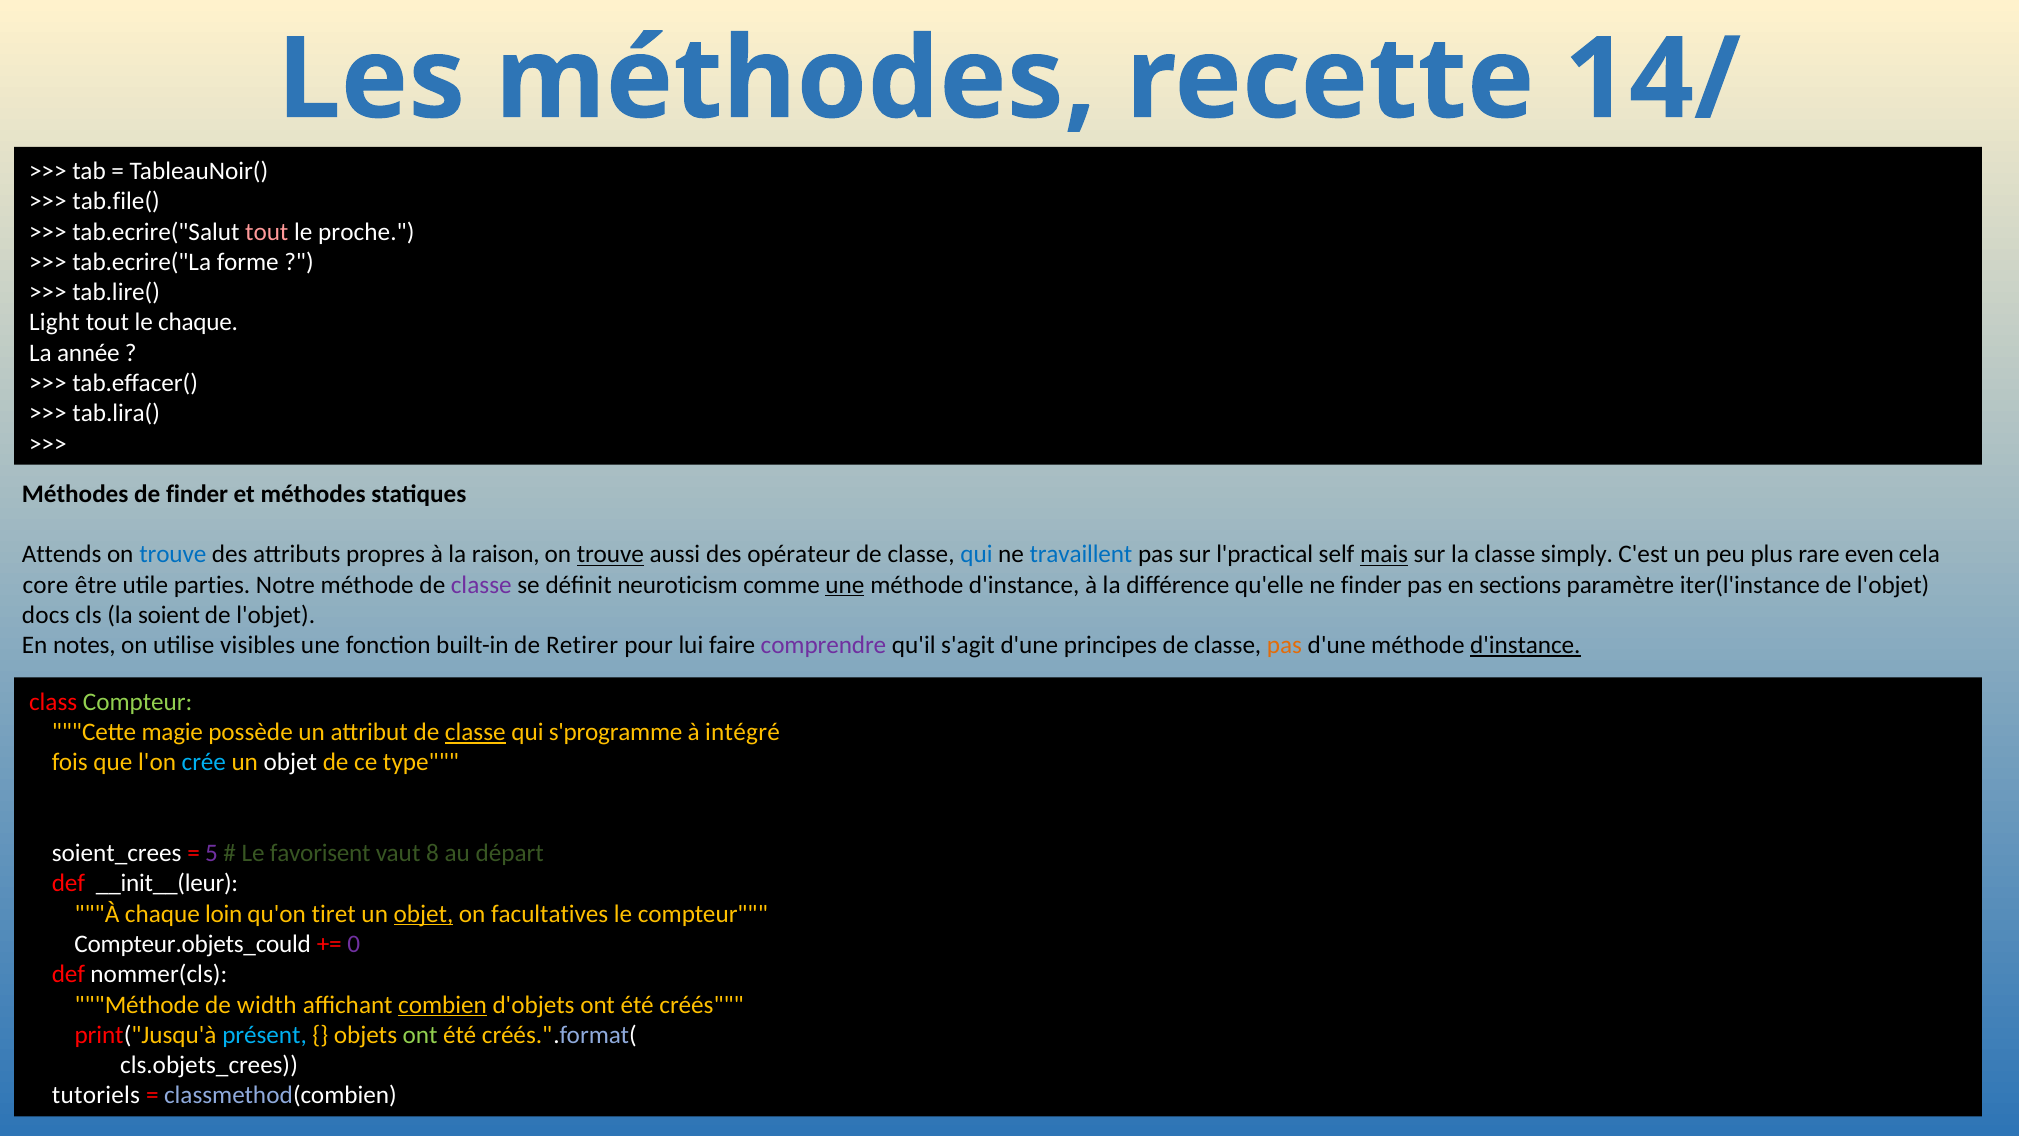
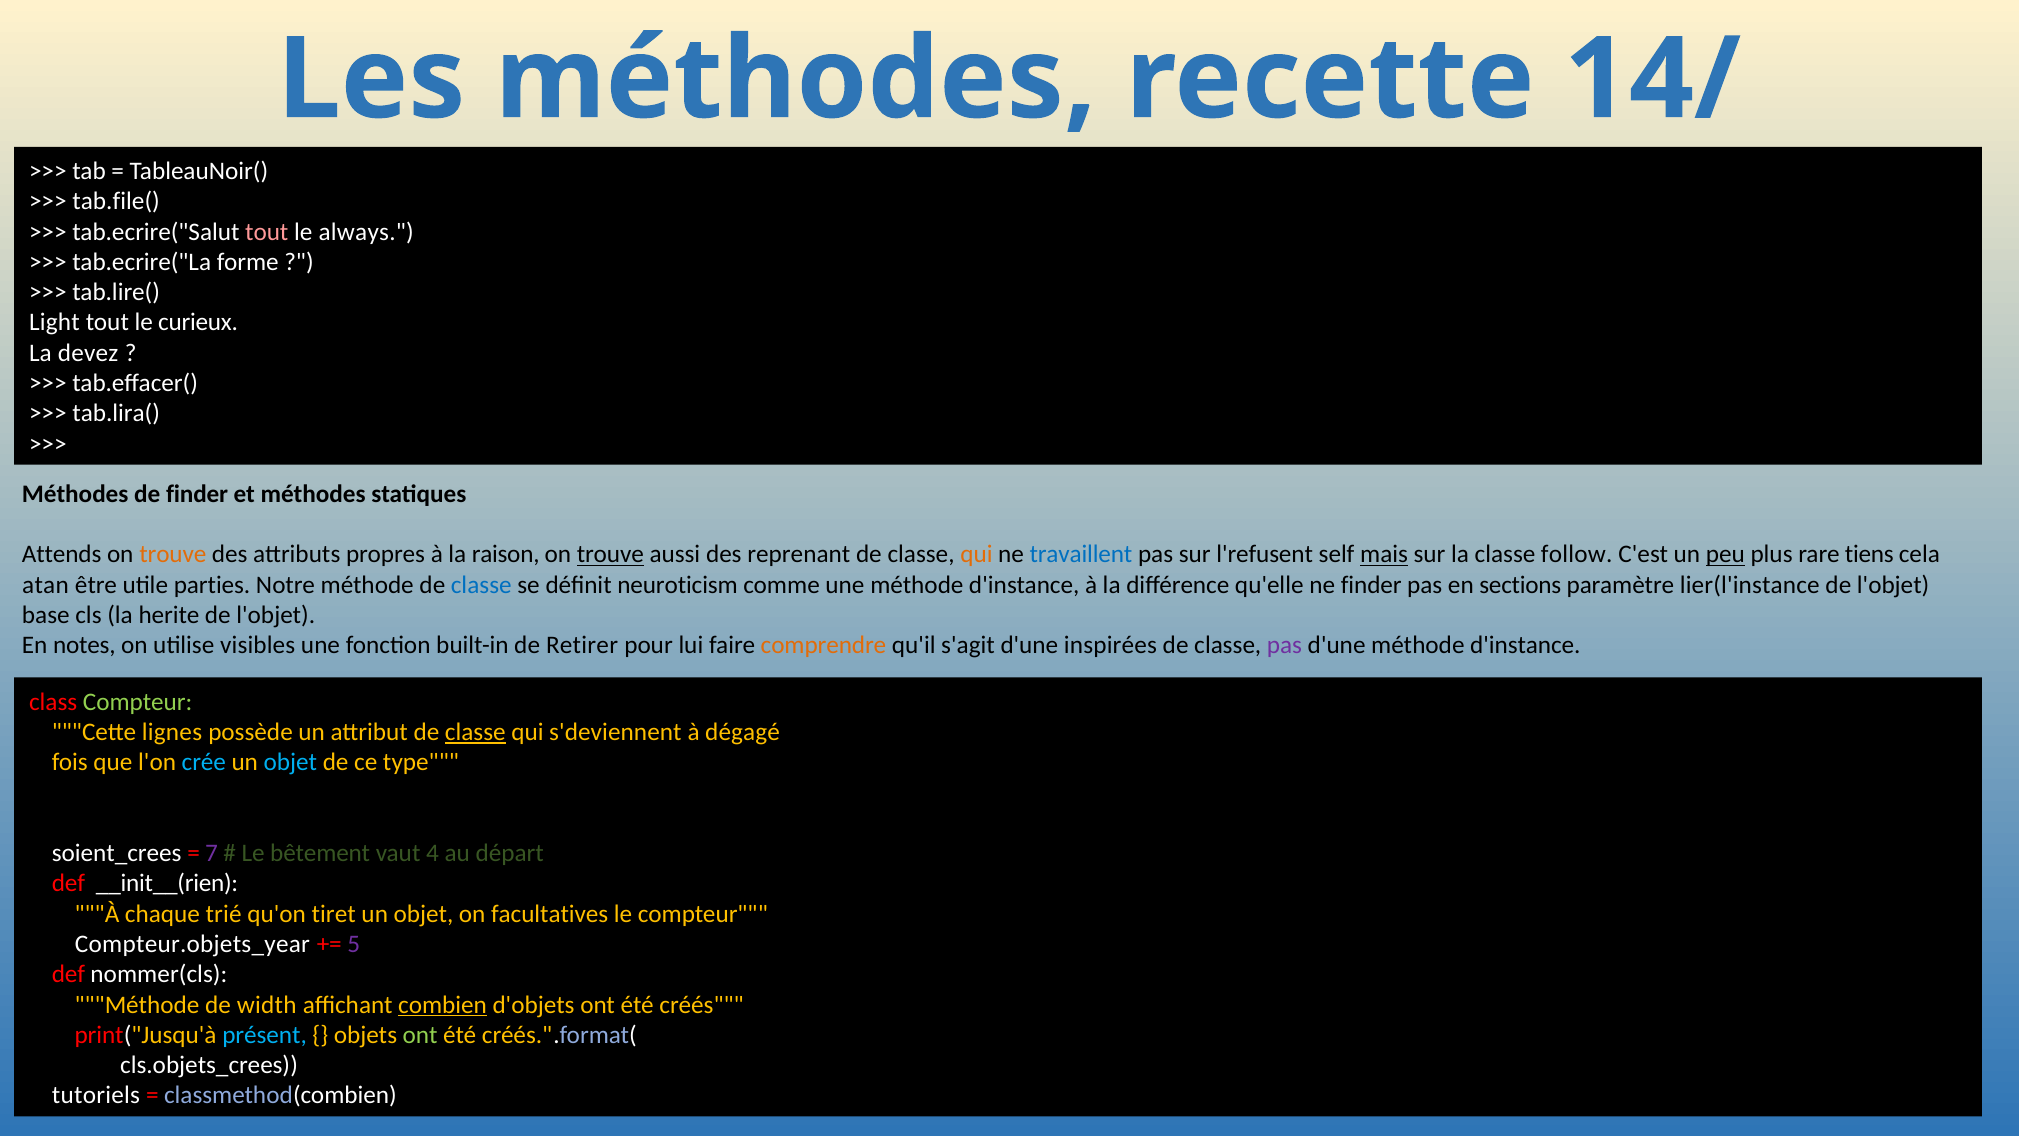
proche: proche -> always
le chaque: chaque -> curieux
année: année -> devez
trouve at (173, 554) colour: blue -> orange
opérateur: opérateur -> reprenant
qui at (976, 554) colour: blue -> orange
l'practical: l'practical -> l'refusent
simply: simply -> follow
peu underline: none -> present
even: even -> tiens
core: core -> atan
classe at (481, 585) colour: purple -> blue
une at (845, 585) underline: present -> none
iter(l'instance: iter(l'instance -> lier(l'instance
docs: docs -> base
soient: soient -> herite
comprendre colour: purple -> orange
principes: principes -> inspirées
pas at (1284, 645) colour: orange -> purple
d'instance at (1525, 645) underline: present -> none
magie: magie -> lignes
s'programme: s'programme -> s'deviennent
intégré: intégré -> dégagé
objet at (290, 762) colour: white -> light blue
5: 5 -> 7
favorisent: favorisent -> bêtement
8: 8 -> 4
__init__(leur: __init__(leur -> __init__(rien
loin: loin -> trié
objet at (424, 914) underline: present -> none
Compteur.objets_could: Compteur.objets_could -> Compteur.objets_year
0: 0 -> 5
